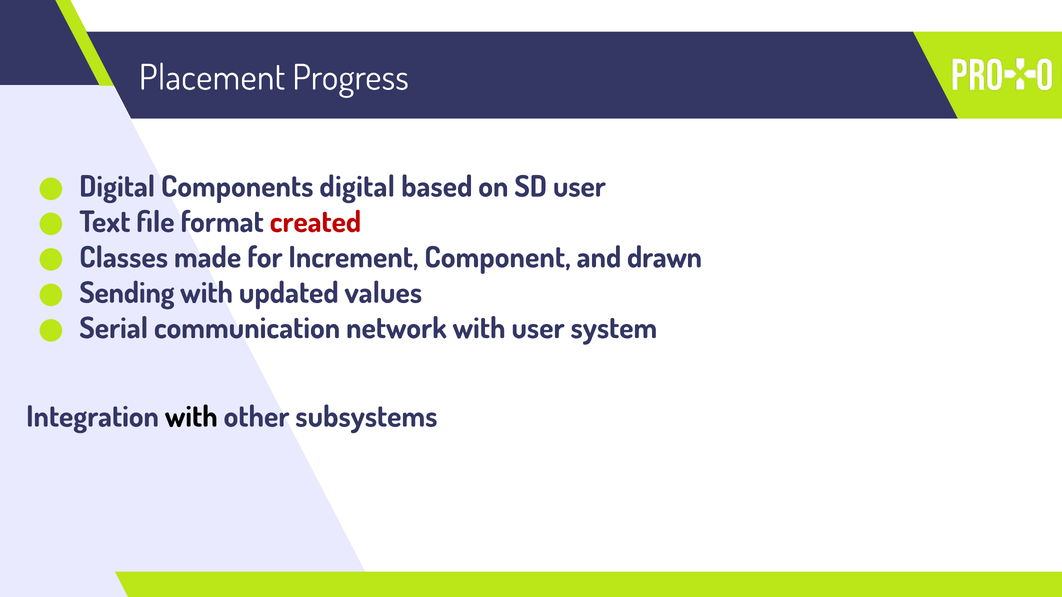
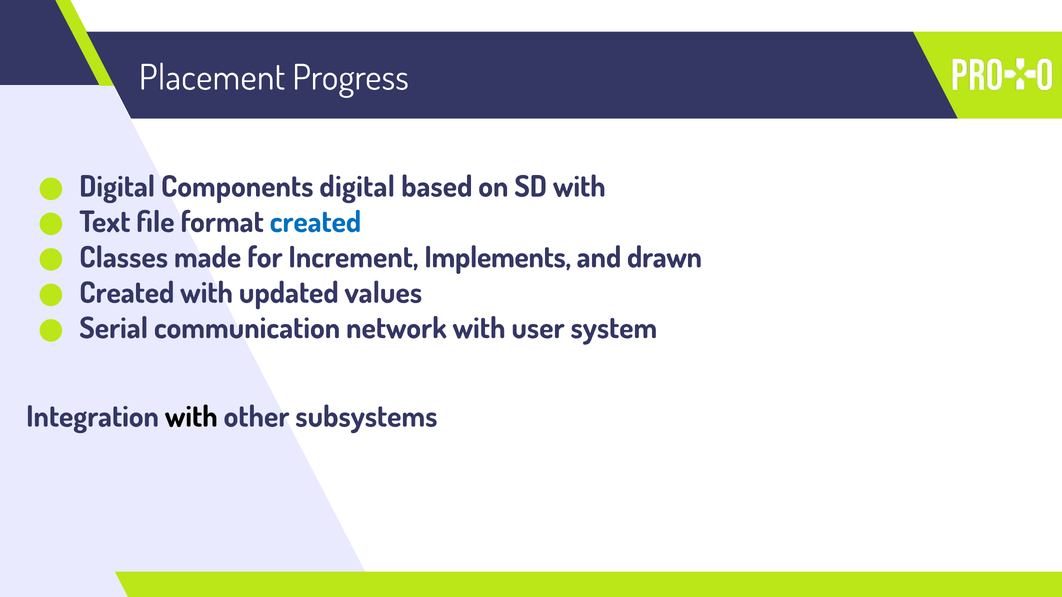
SD user: user -> with
created at (315, 222) colour: red -> blue
Component: Component -> Implements
Sending at (127, 293): Sending -> Created
